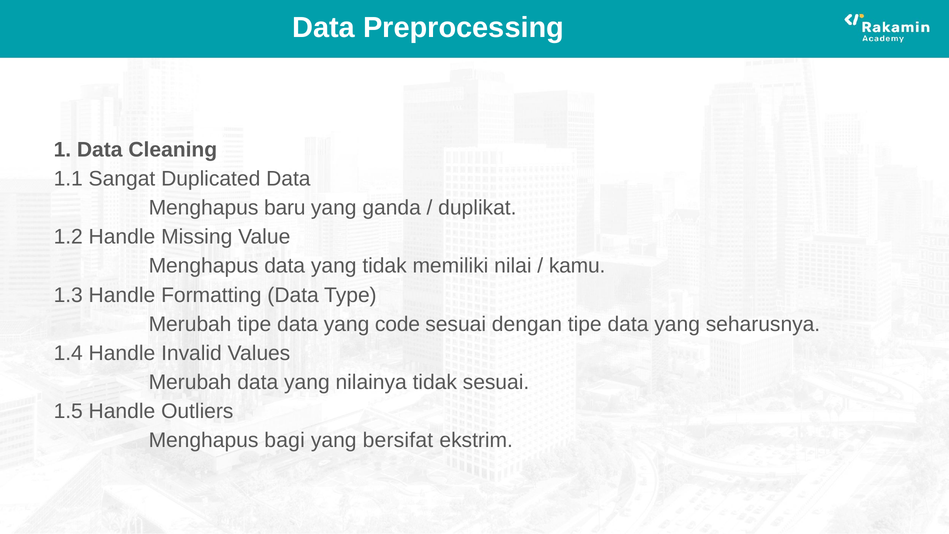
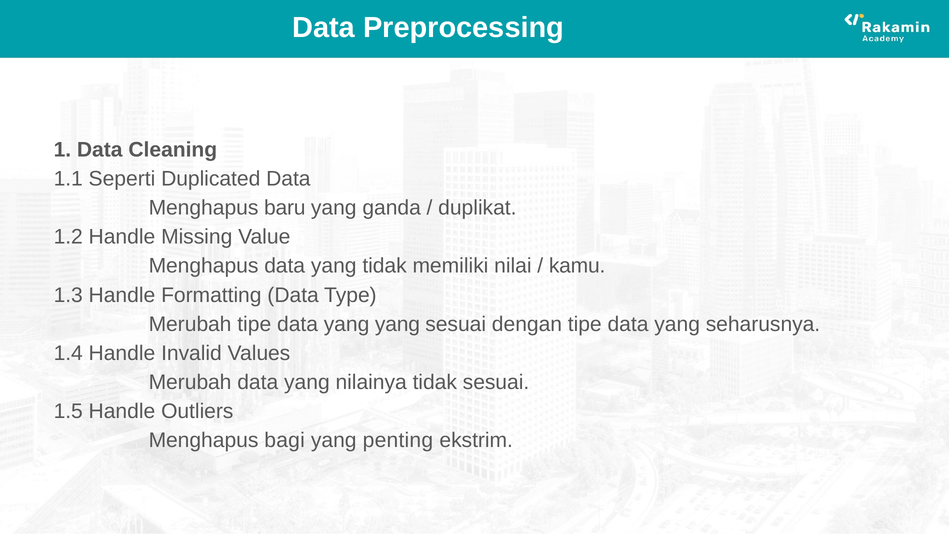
Sangat: Sangat -> Seperti
yang code: code -> yang
bersifat: bersifat -> penting
